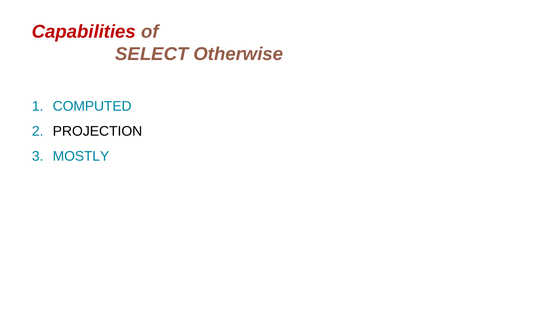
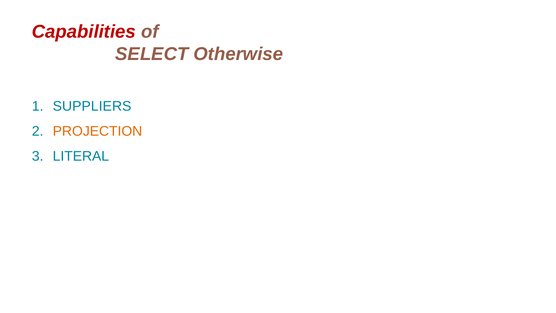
COMPUTED: COMPUTED -> SUPPLIERS
PROJECTION colour: black -> orange
MOSTLY: MOSTLY -> LITERAL
